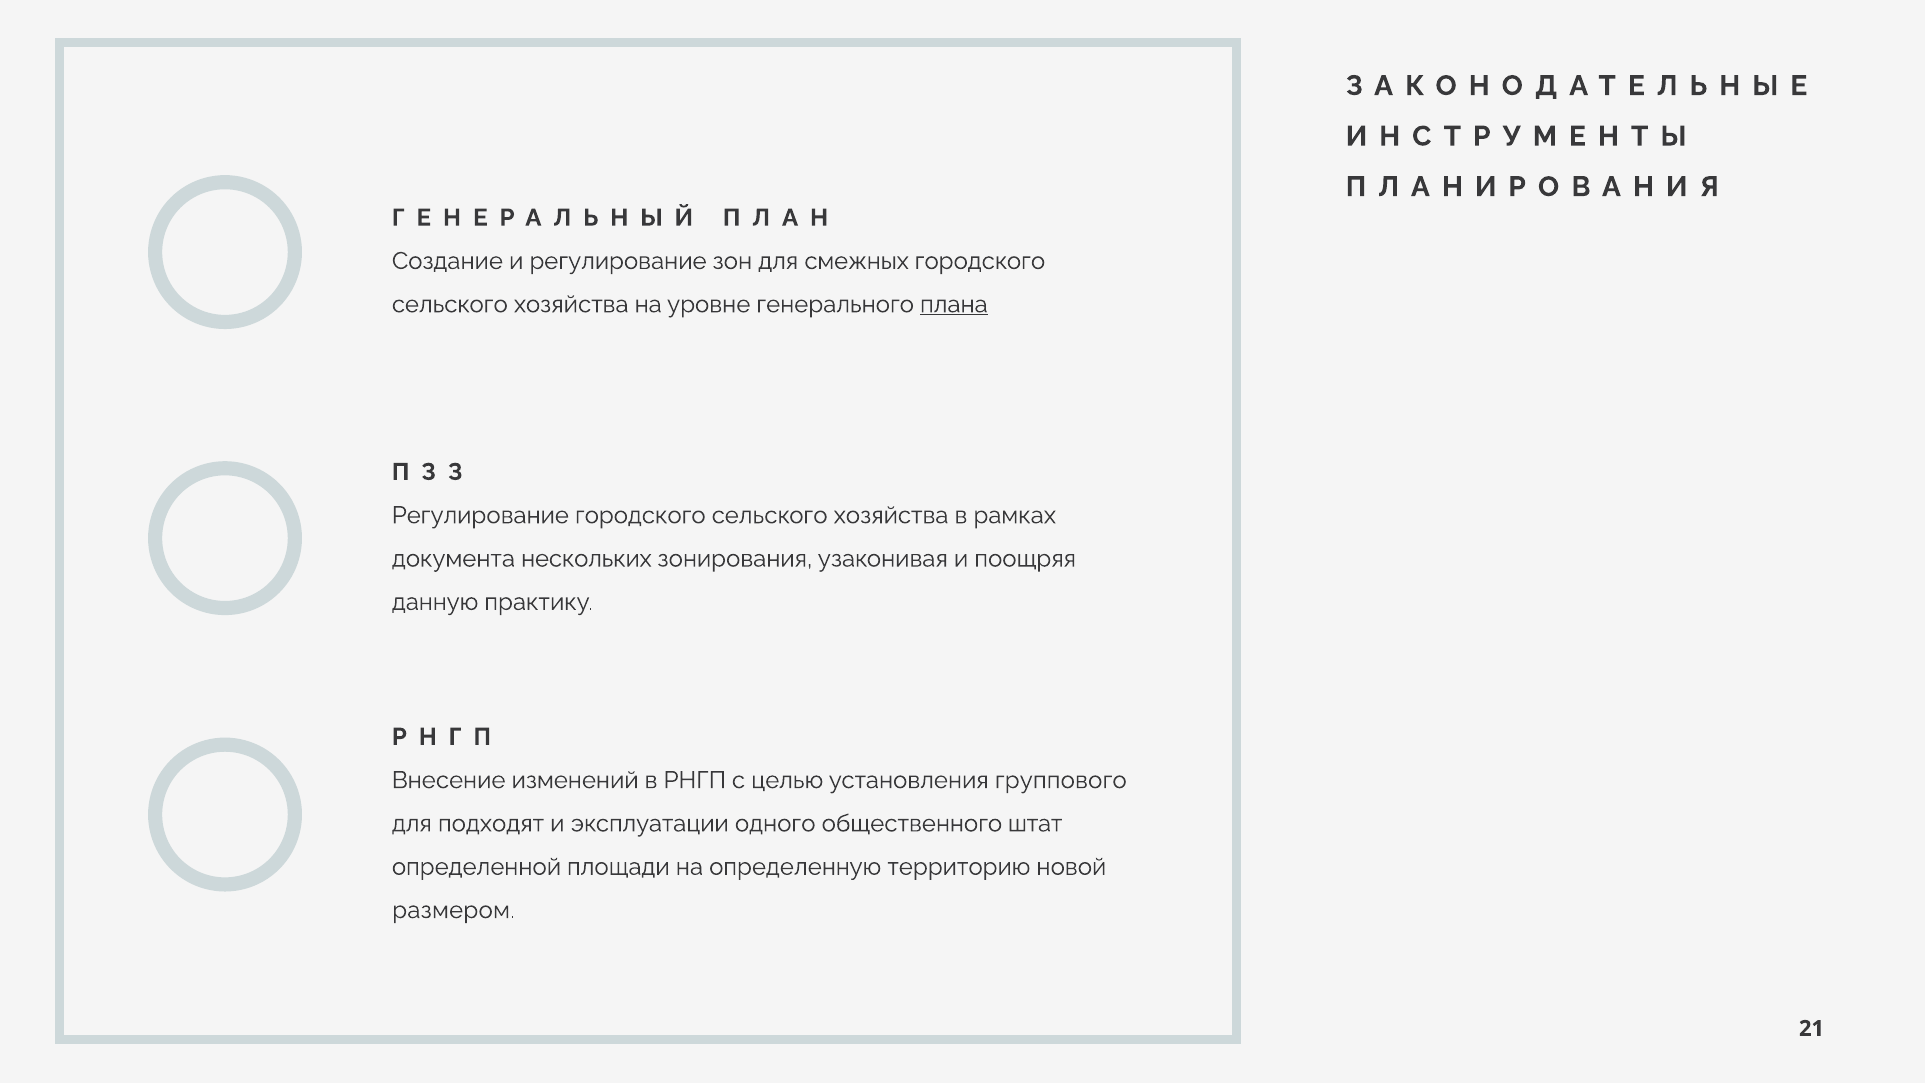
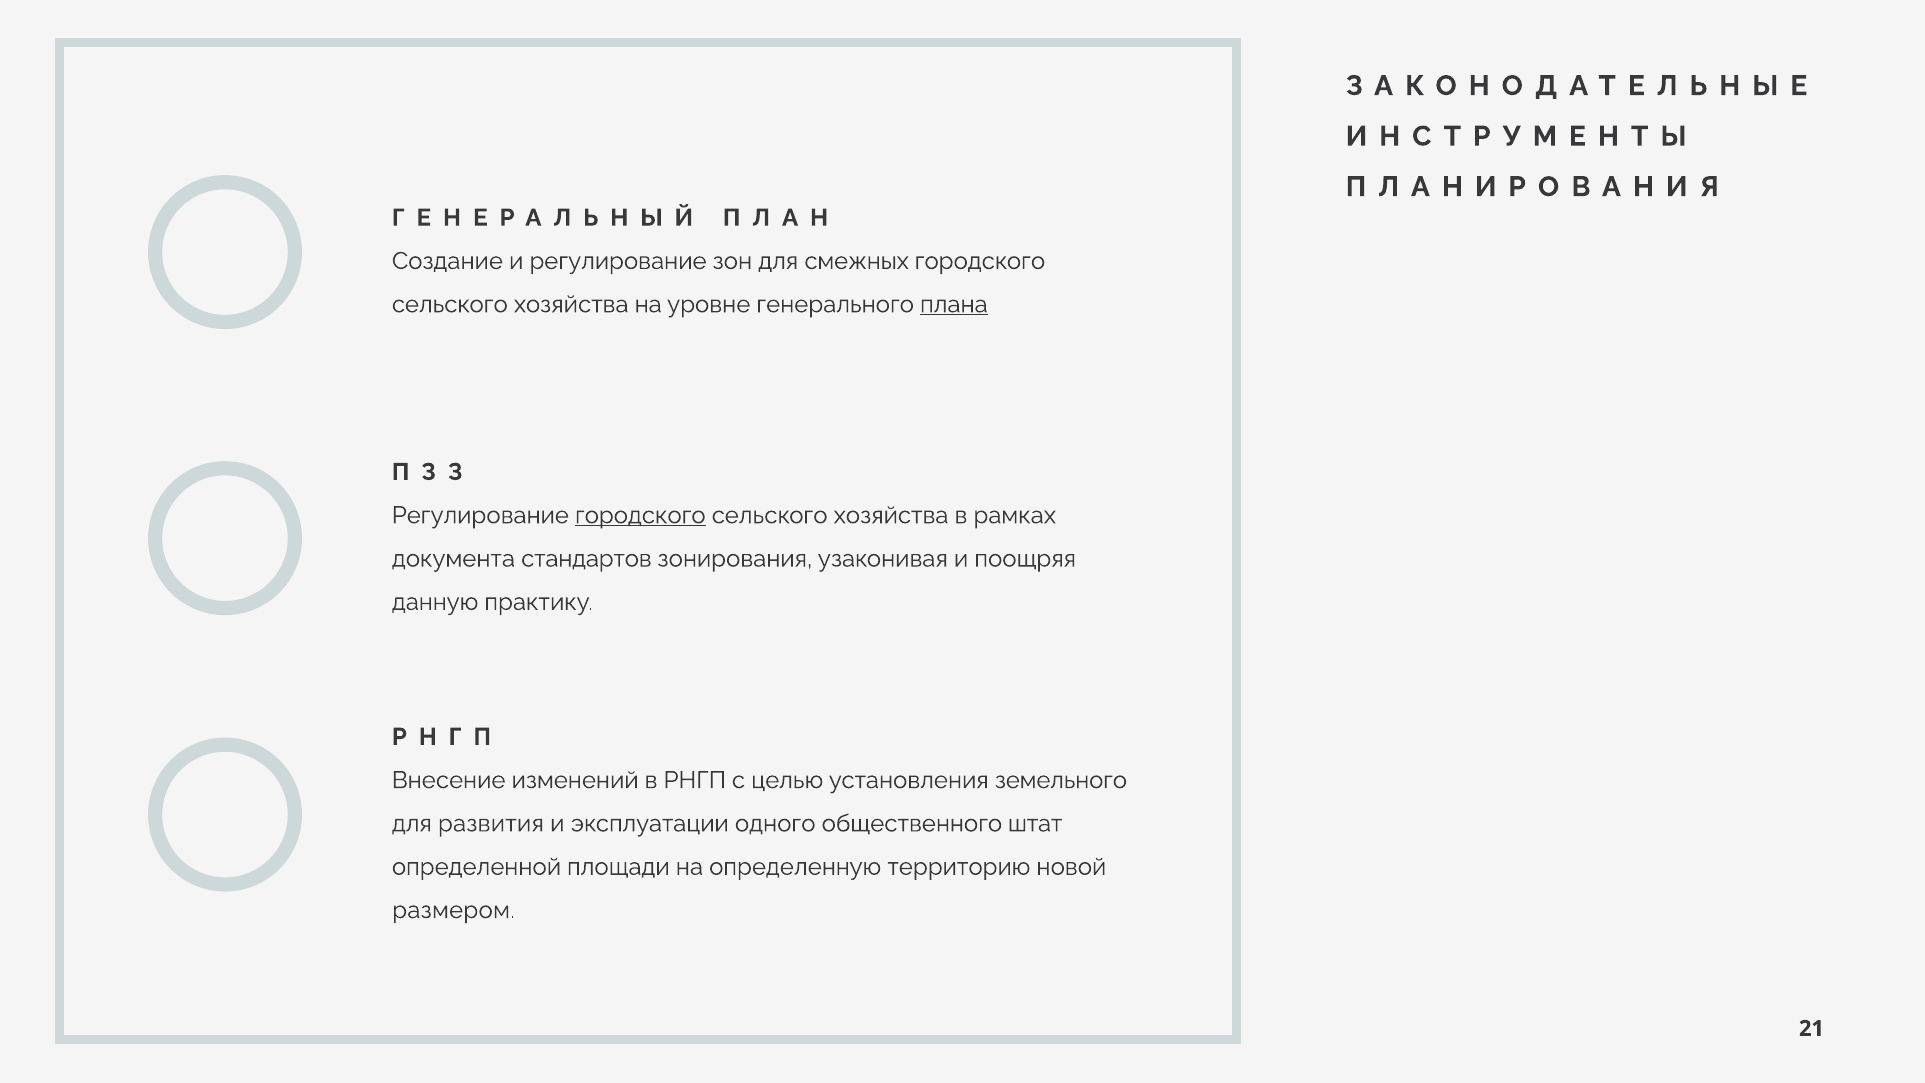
городского at (640, 515) underline: none -> present
нескольких: нескольких -> стандартов
группового: группового -> земельного
подходят: подходят -> развития
